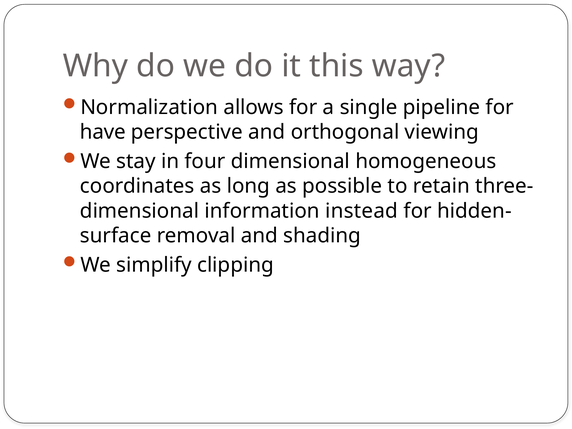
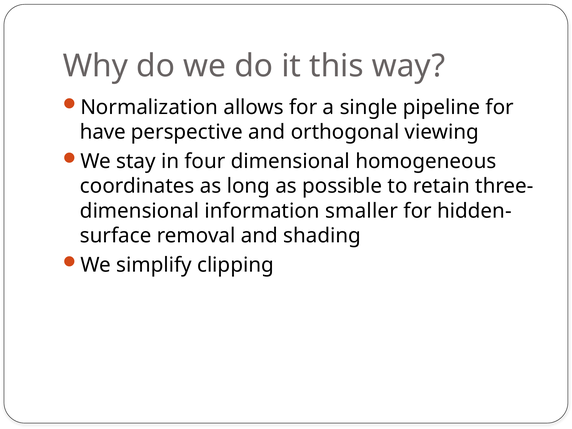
instead: instead -> smaller
